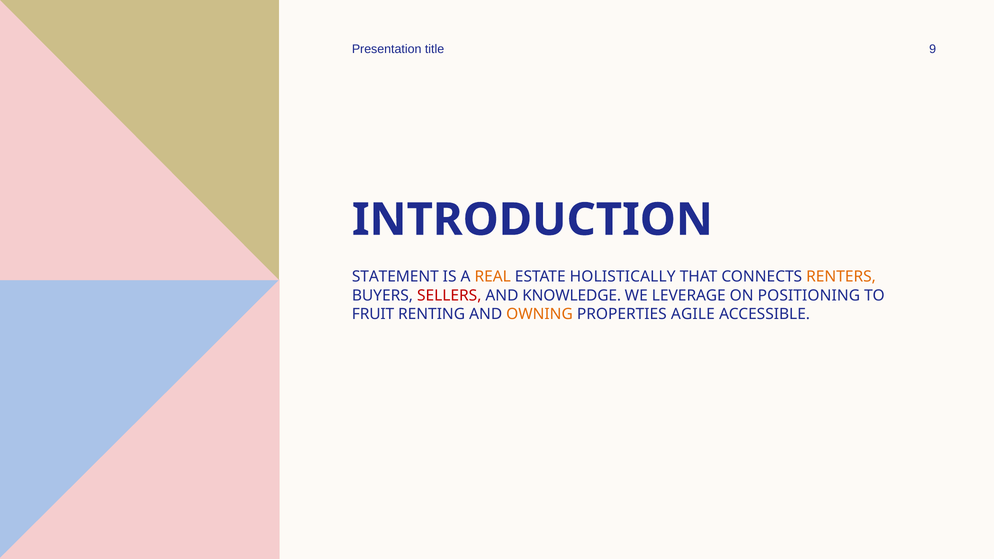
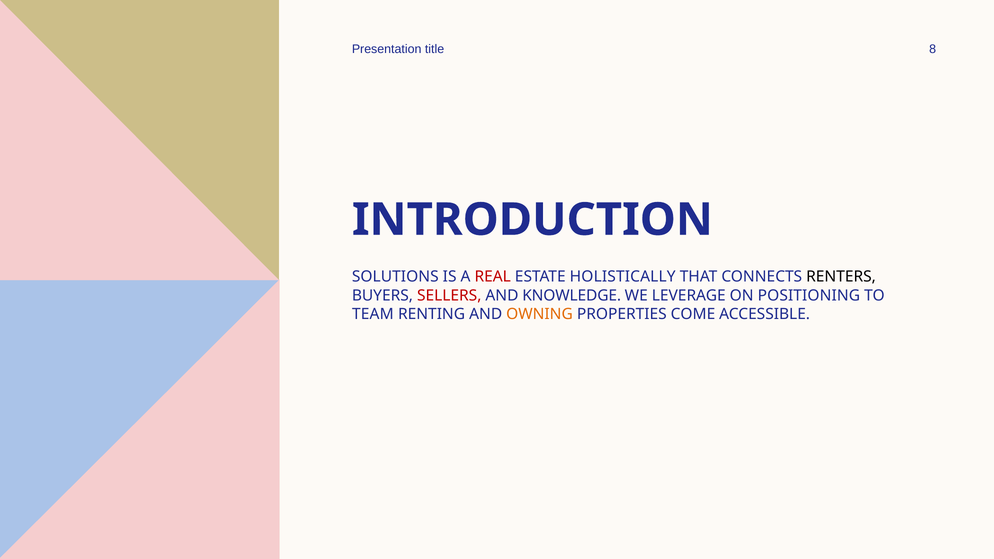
9: 9 -> 8
STATEMENT: STATEMENT -> SOLUTIONS
REAL colour: orange -> red
RENTERS colour: orange -> black
FRUIT: FRUIT -> TEAM
AGILE: AGILE -> COME
